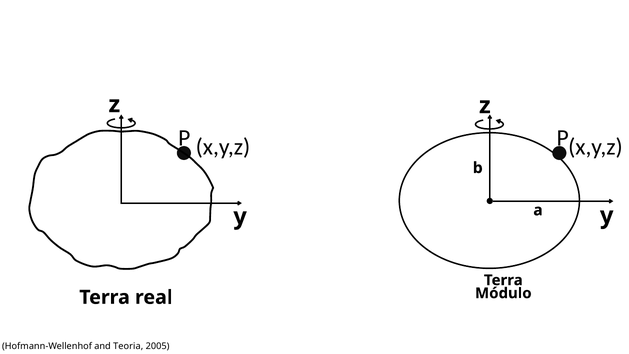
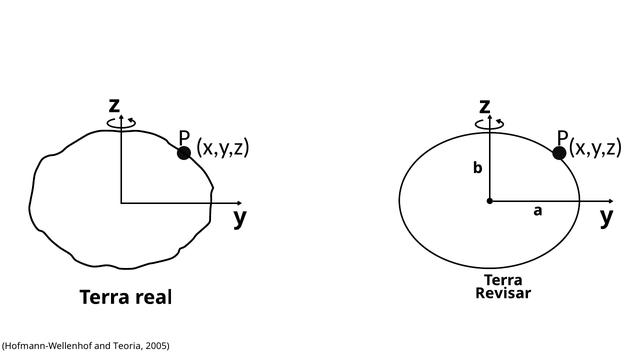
Módulo: Módulo -> Revisar
